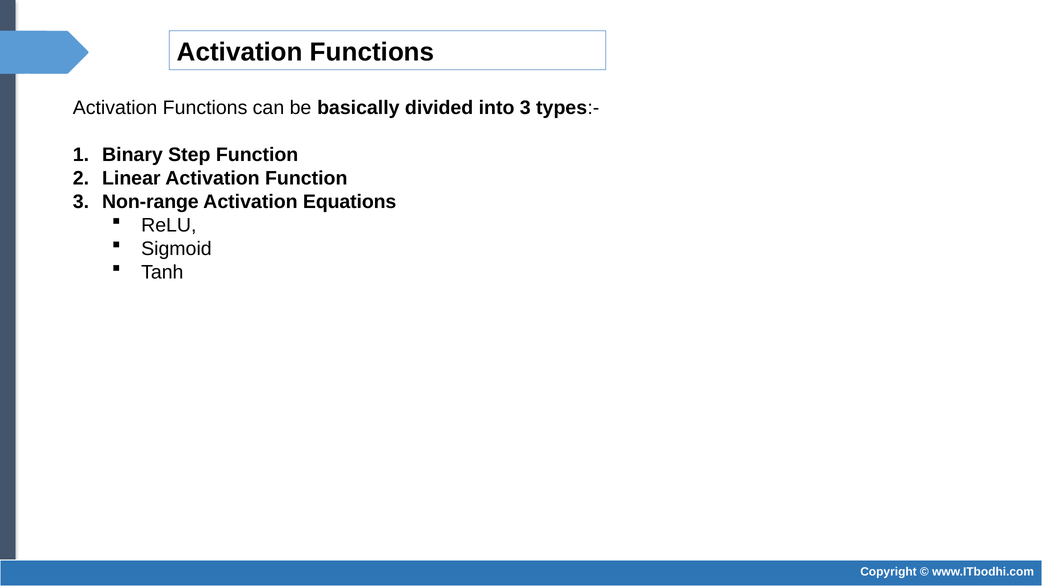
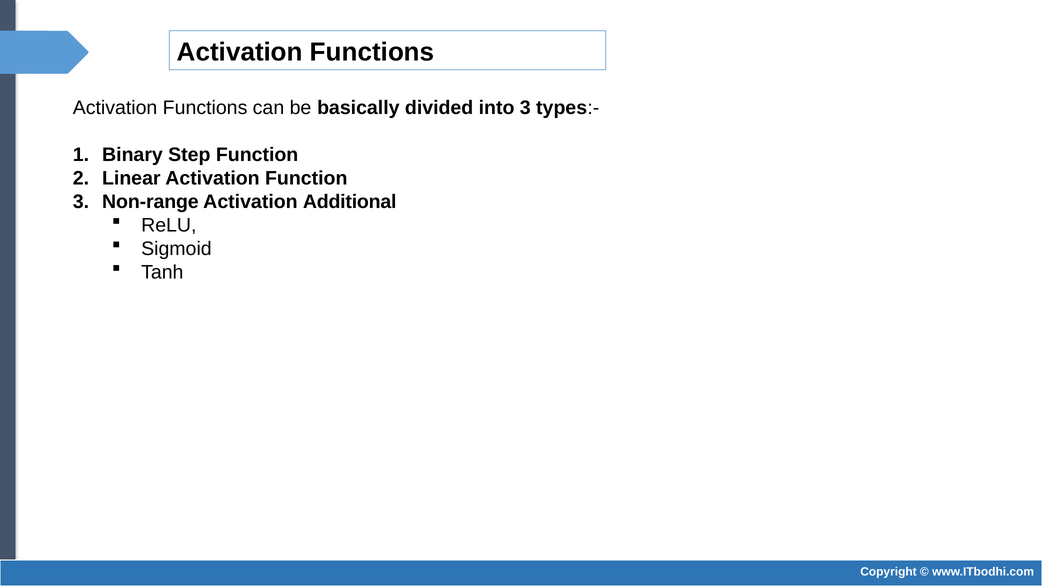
Equations: Equations -> Additional
